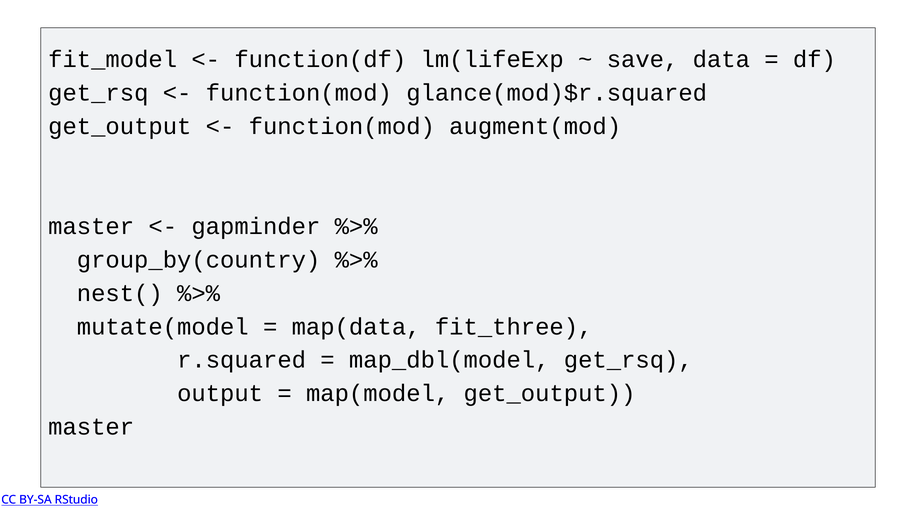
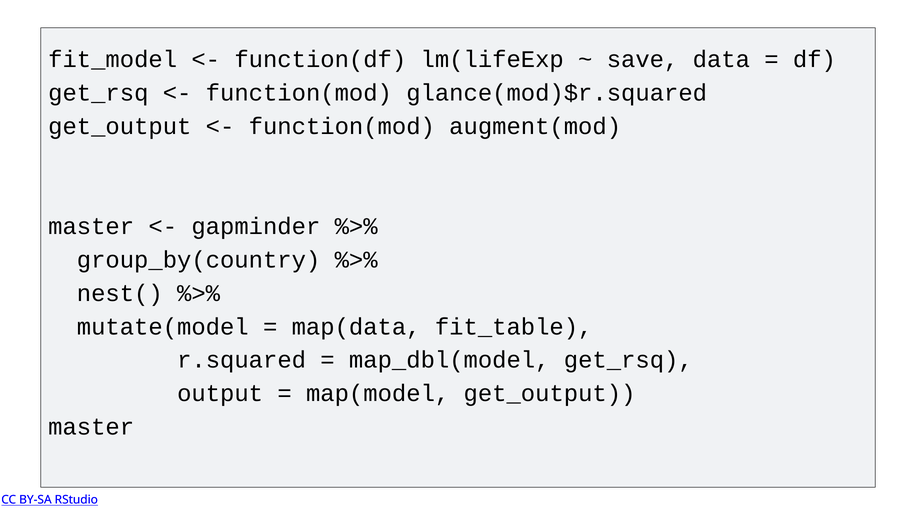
fit_three: fit_three -> fit_table
